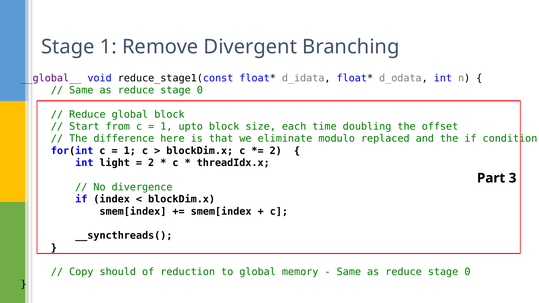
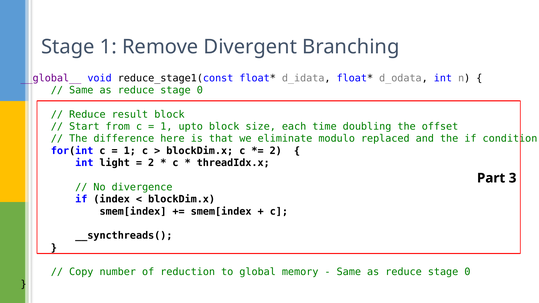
Reduce global: global -> result
should: should -> number
